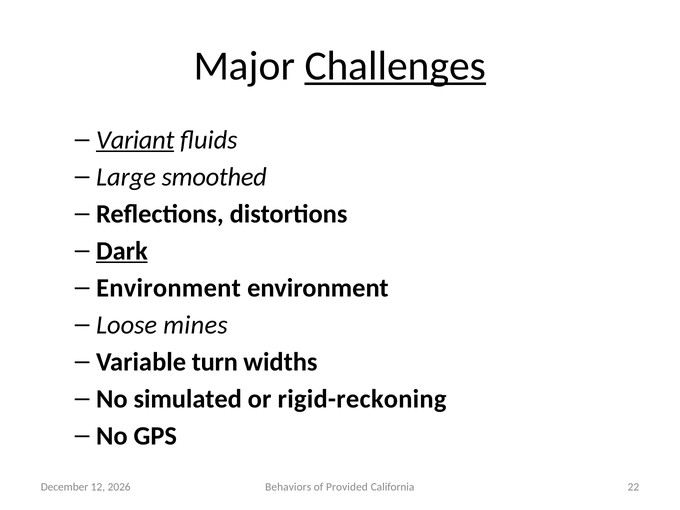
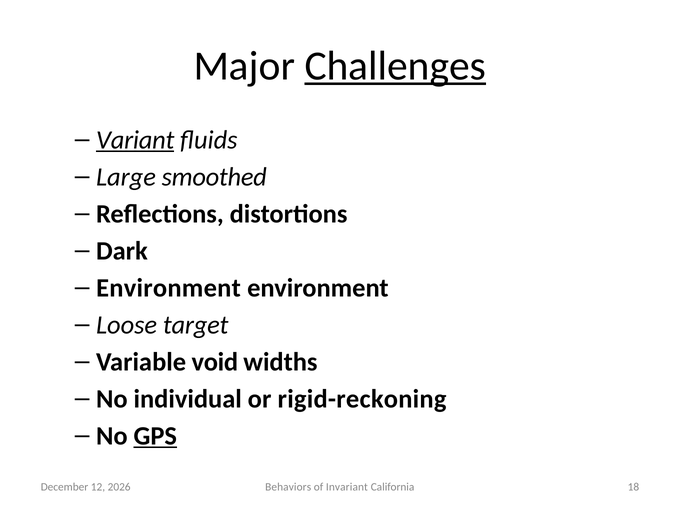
Dark underline: present -> none
mines: mines -> target
turn: turn -> void
simulated: simulated -> individual
GPS underline: none -> present
Provided: Provided -> Invariant
22: 22 -> 18
